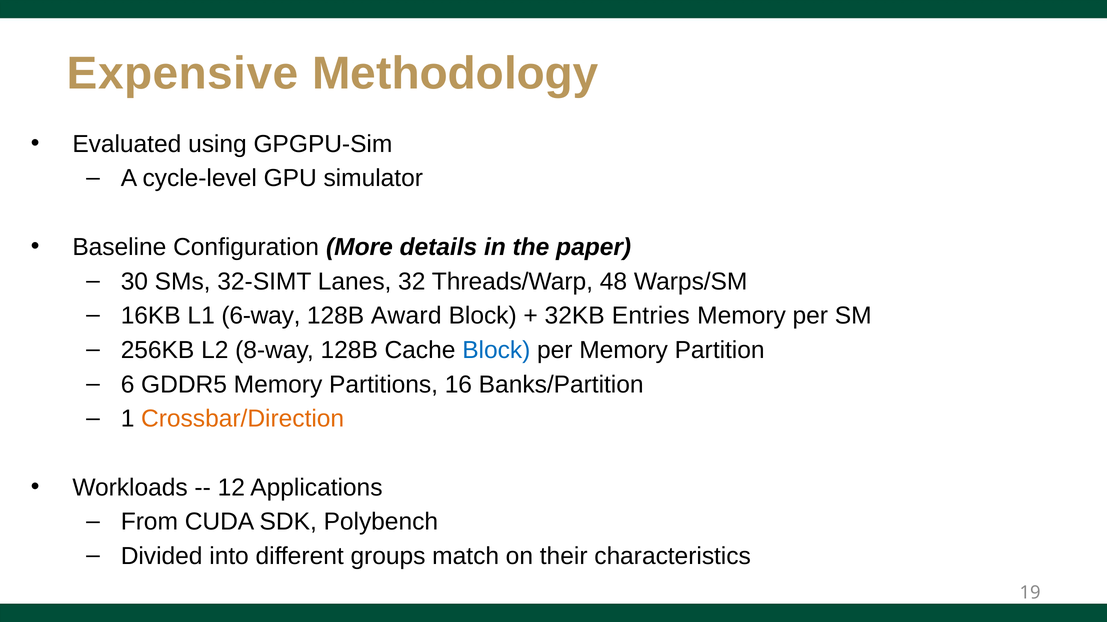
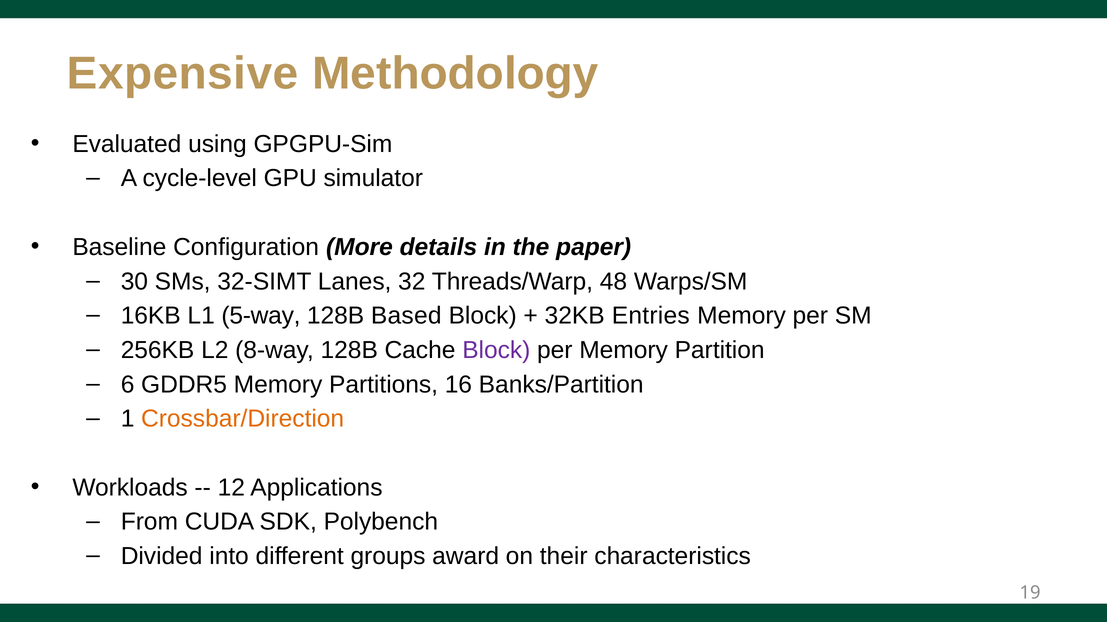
6-way: 6-way -> 5-way
Award: Award -> Based
Block at (496, 351) colour: blue -> purple
match: match -> award
